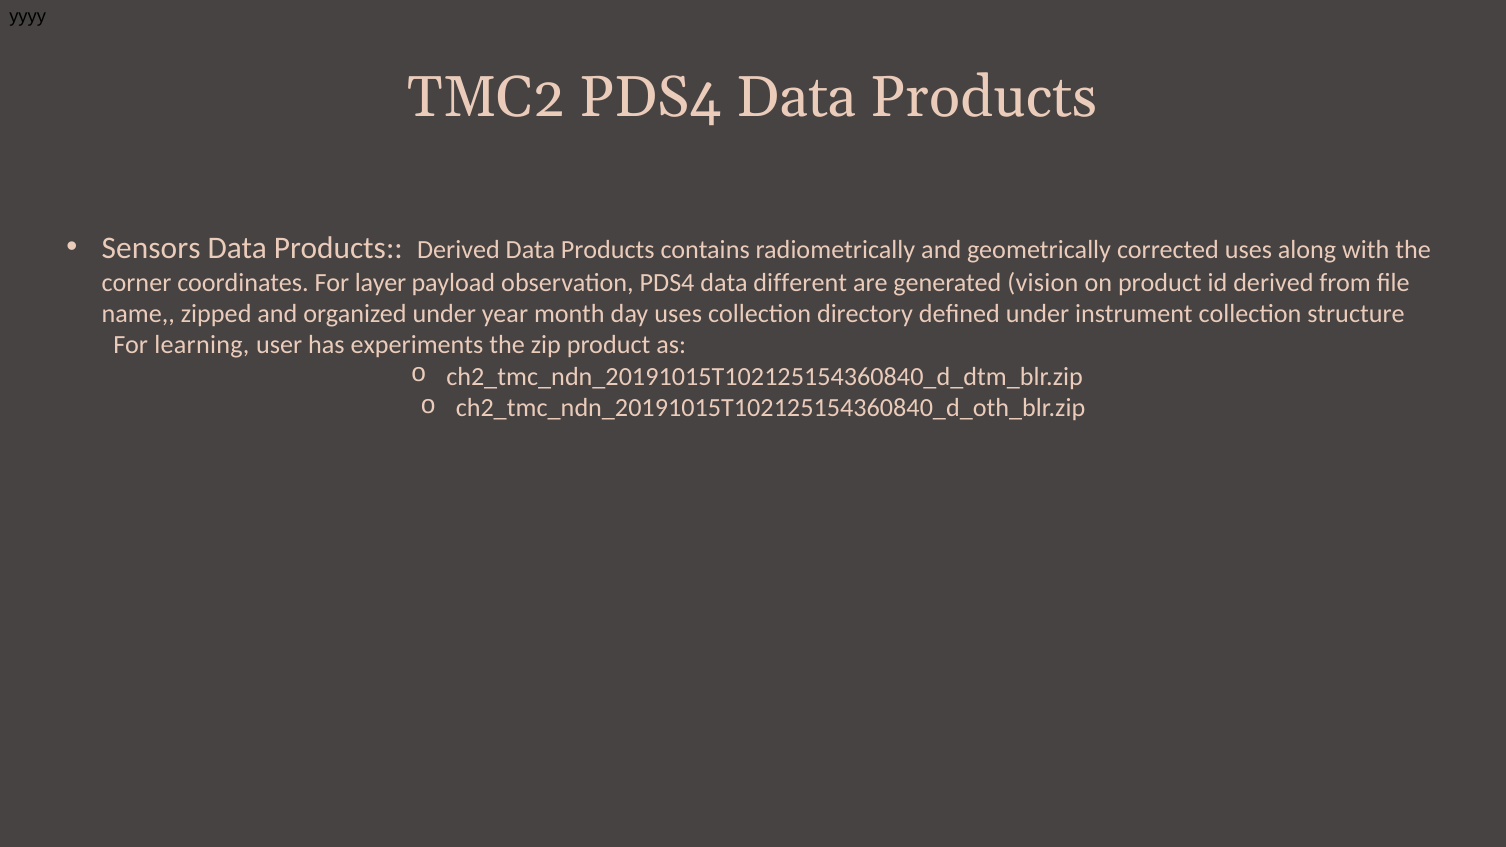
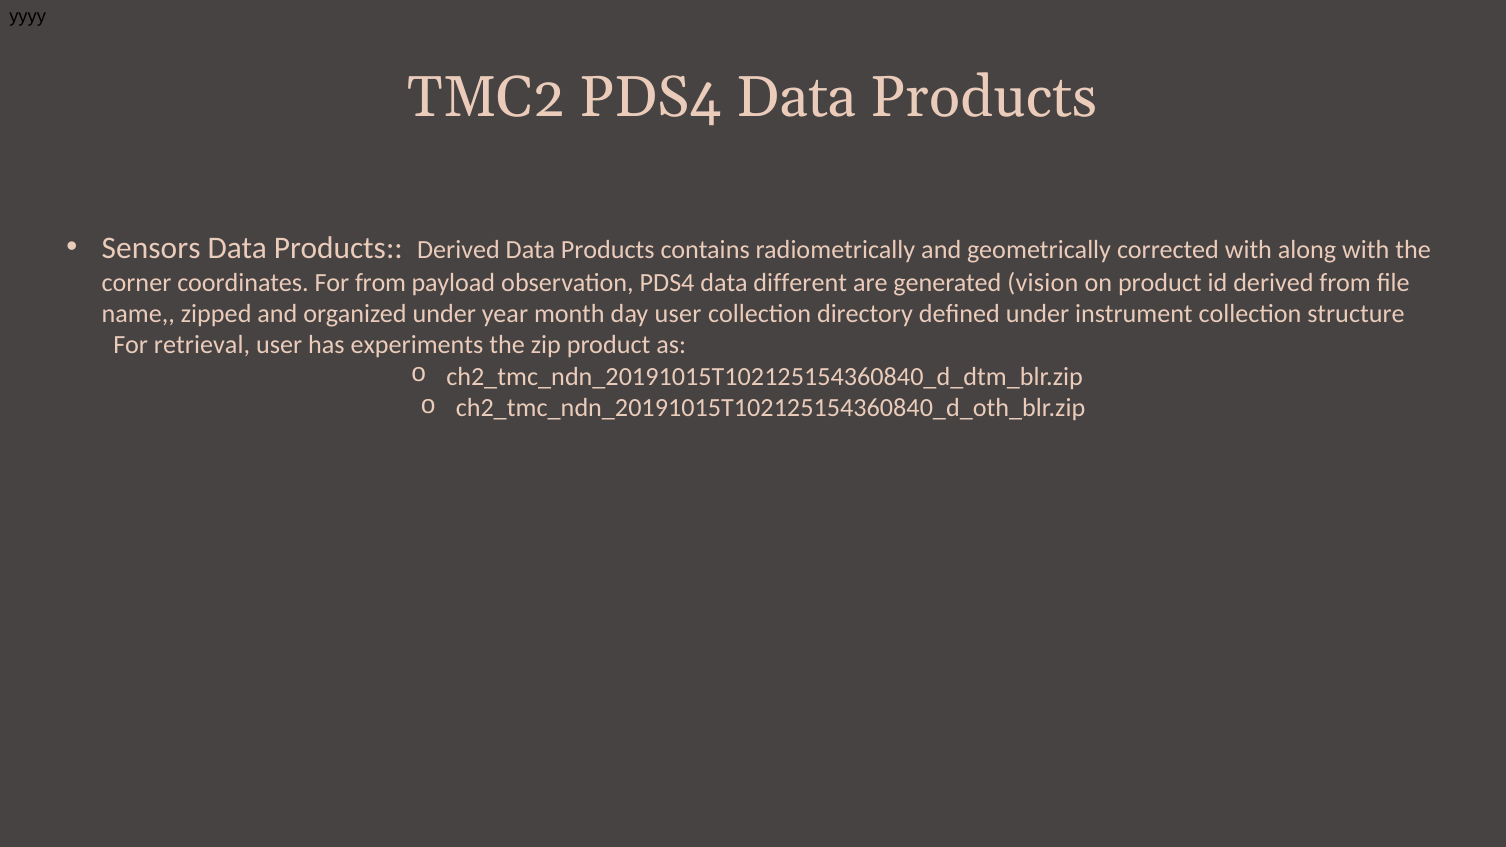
corrected uses: uses -> with
For layer: layer -> from
day uses: uses -> user
learning: learning -> retrieval
